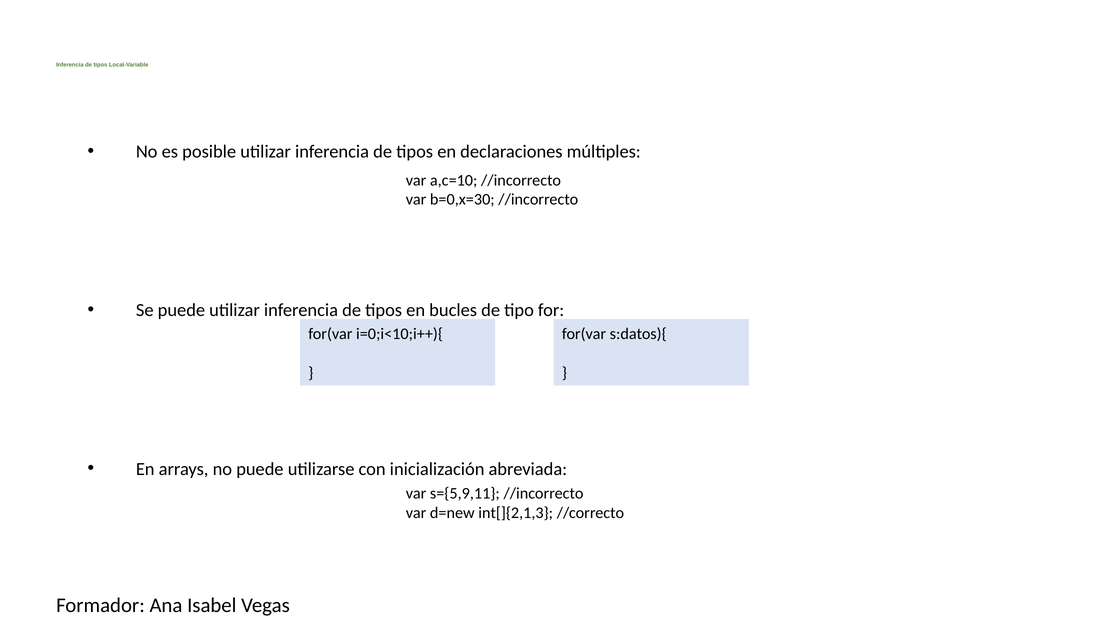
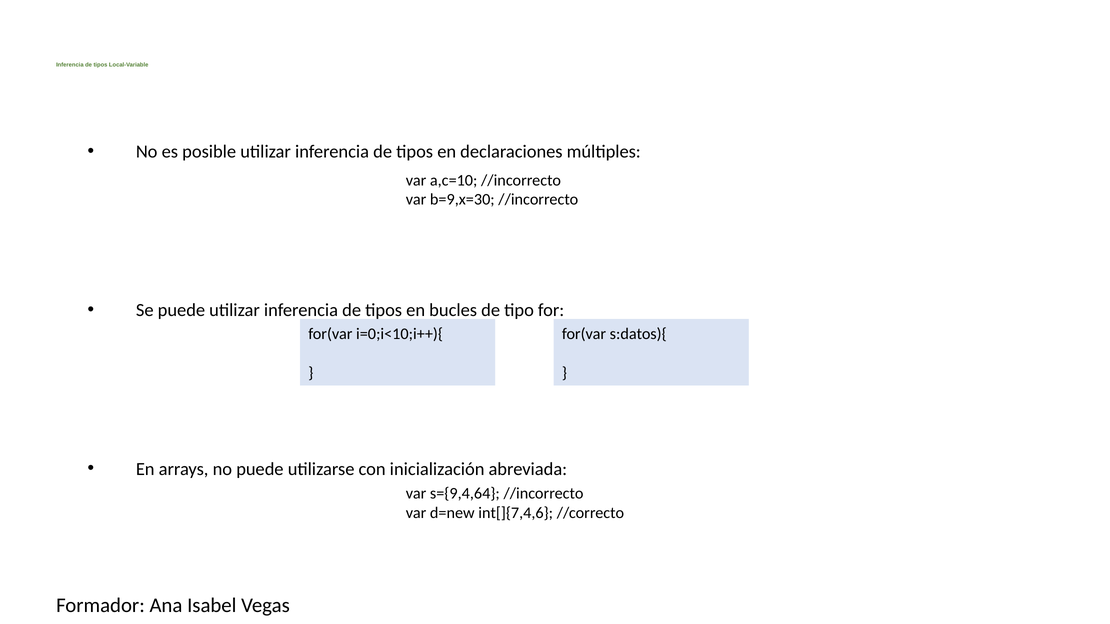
b=0,x=30: b=0,x=30 -> b=9,x=30
s={5,9,11: s={5,9,11 -> s={9,4,64
int[]{2,1,3: int[]{2,1,3 -> int[]{7,4,6
